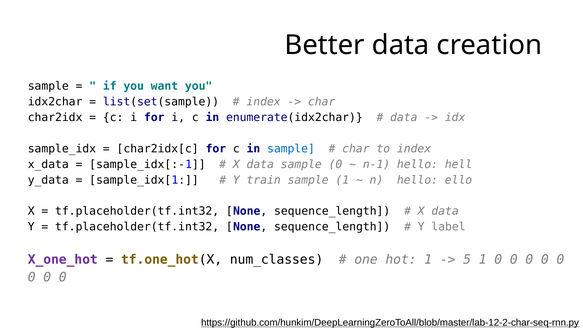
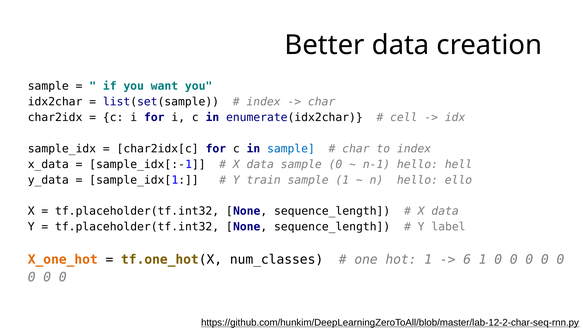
data at (404, 117): data -> cell
X_one_hot colour: purple -> orange
5: 5 -> 6
